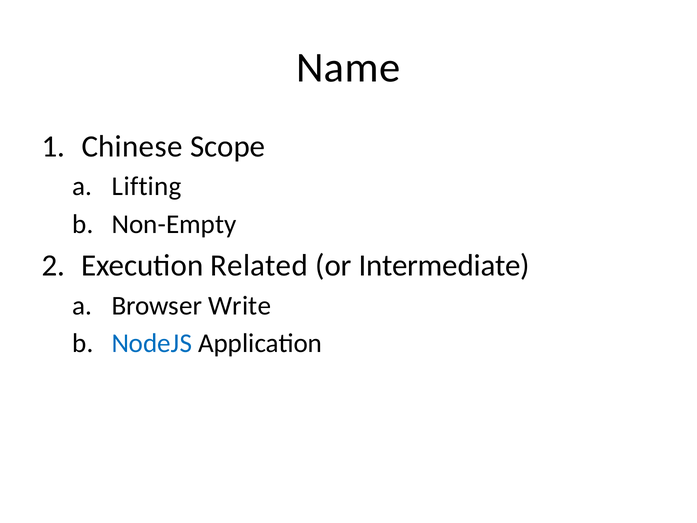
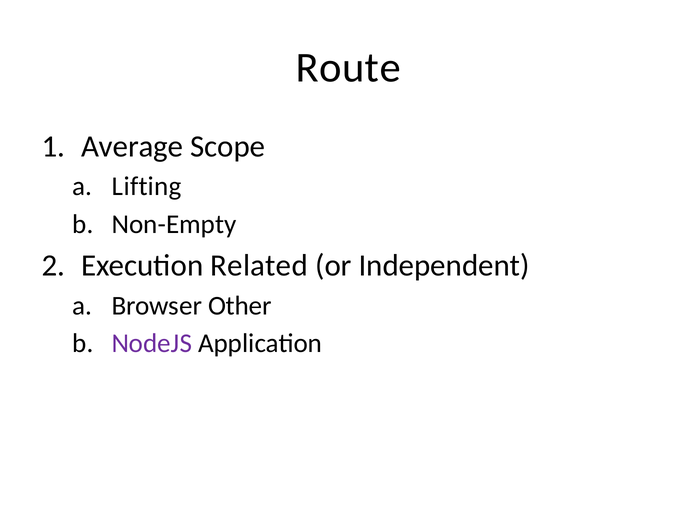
Name: Name -> Route
Chinese: Chinese -> Average
Intermediate: Intermediate -> Independent
Write: Write -> Other
NodeJS colour: blue -> purple
